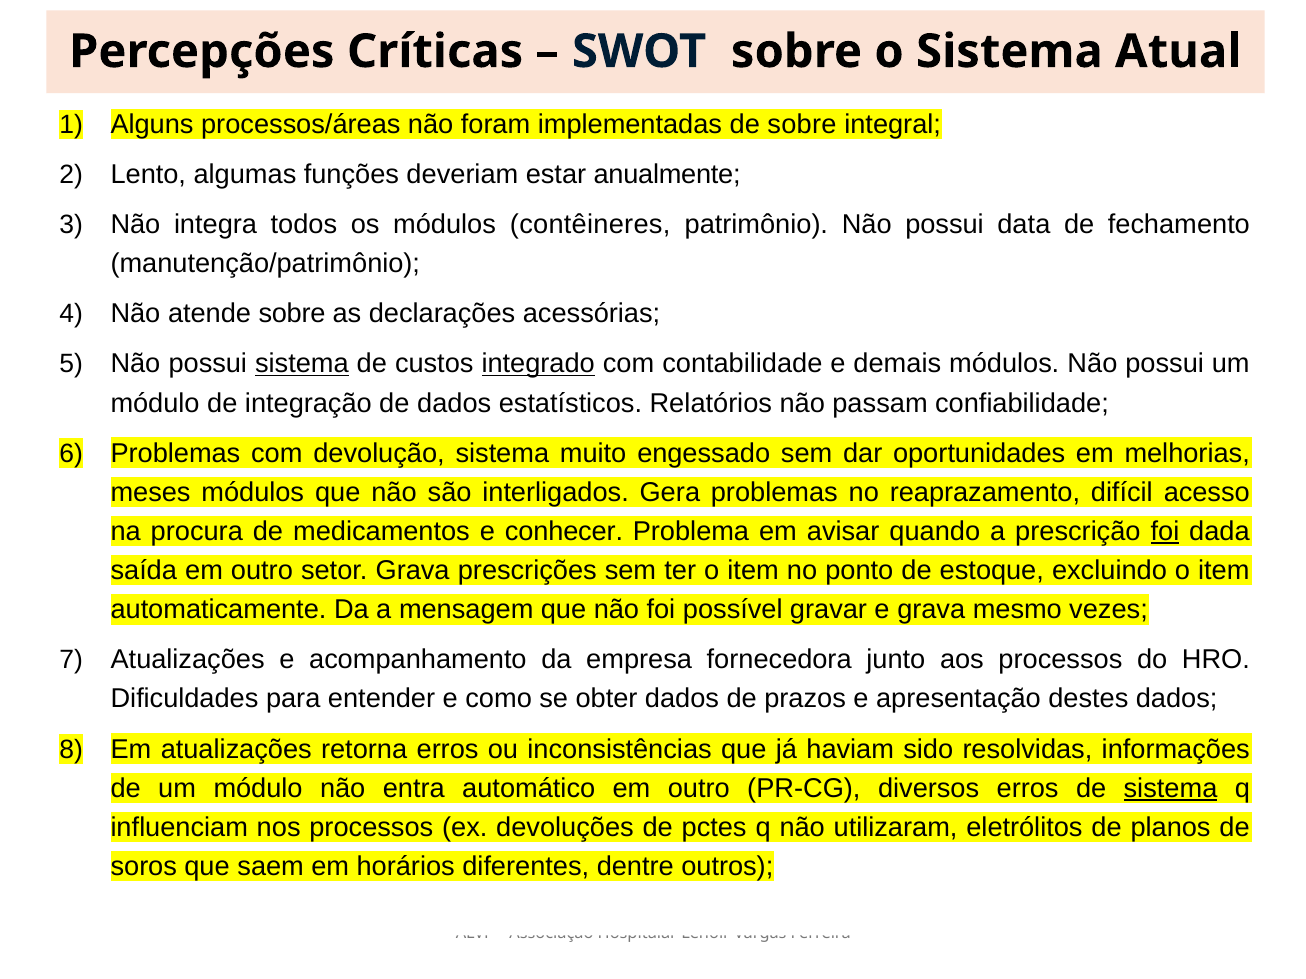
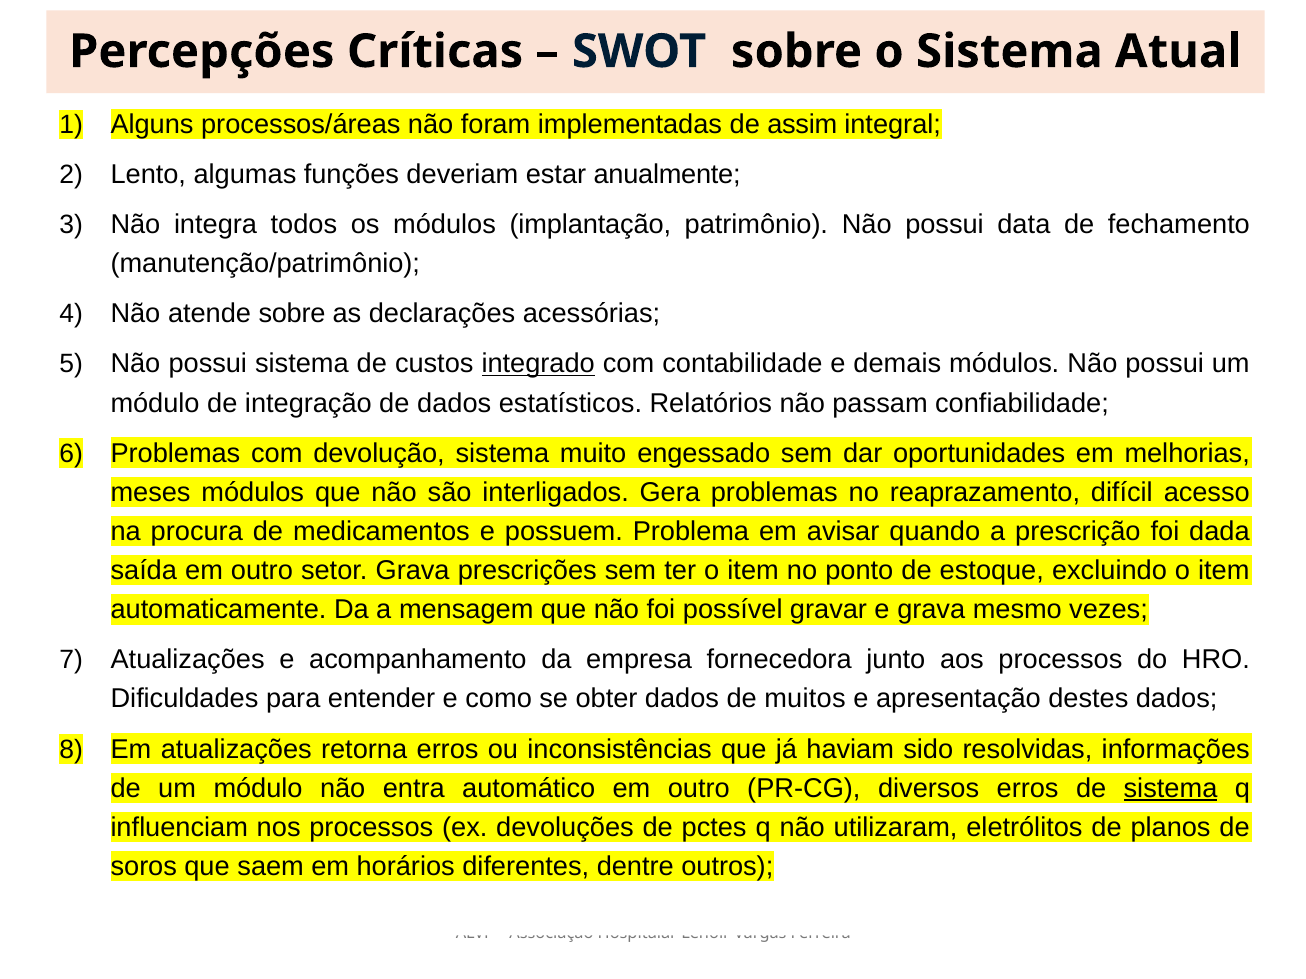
de sobre: sobre -> assim
contêineres: contêineres -> implantação
sistema at (302, 364) underline: present -> none
conhecer: conhecer -> possuem
foi at (1165, 532) underline: present -> none
prazos: prazos -> muitos
